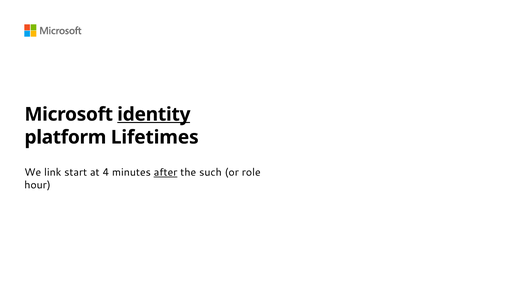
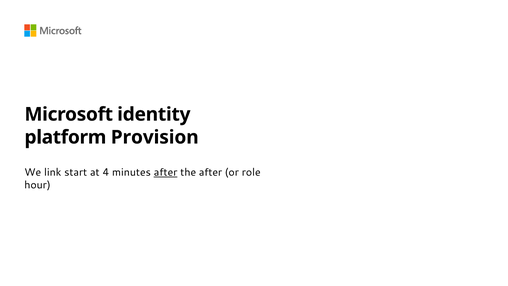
identity underline: present -> none
Lifetimes: Lifetimes -> Provision
the such: such -> after
